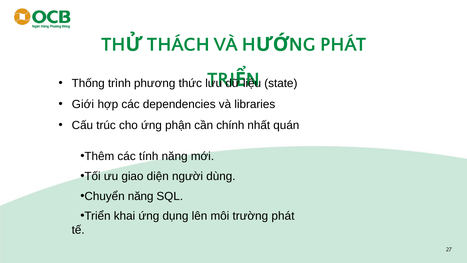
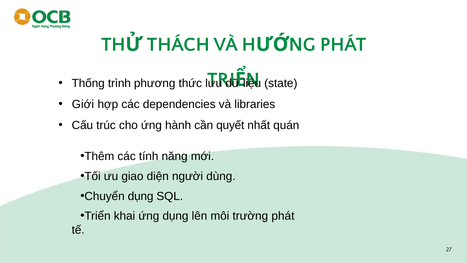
phận: phận -> hành
chính: chính -> quyết
Chuyển năng: năng -> dụng
